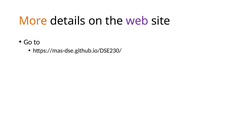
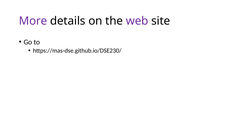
More colour: orange -> purple
